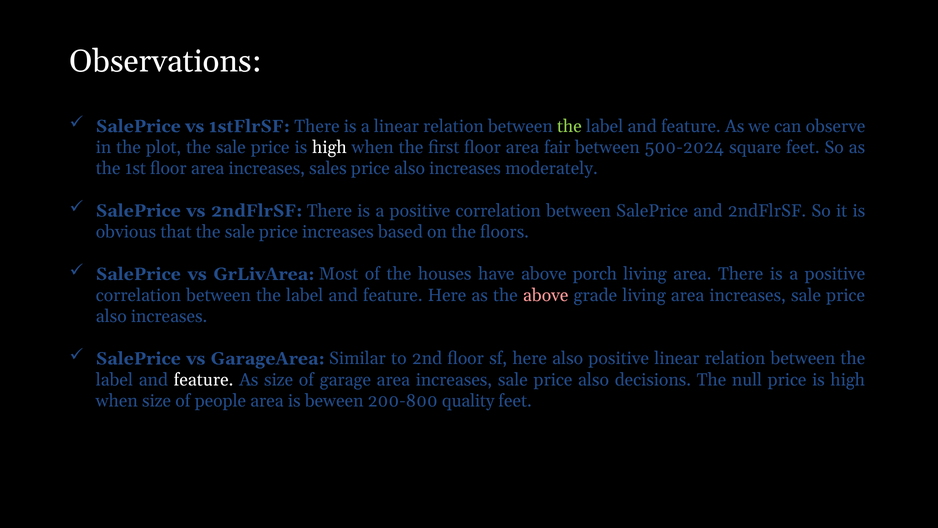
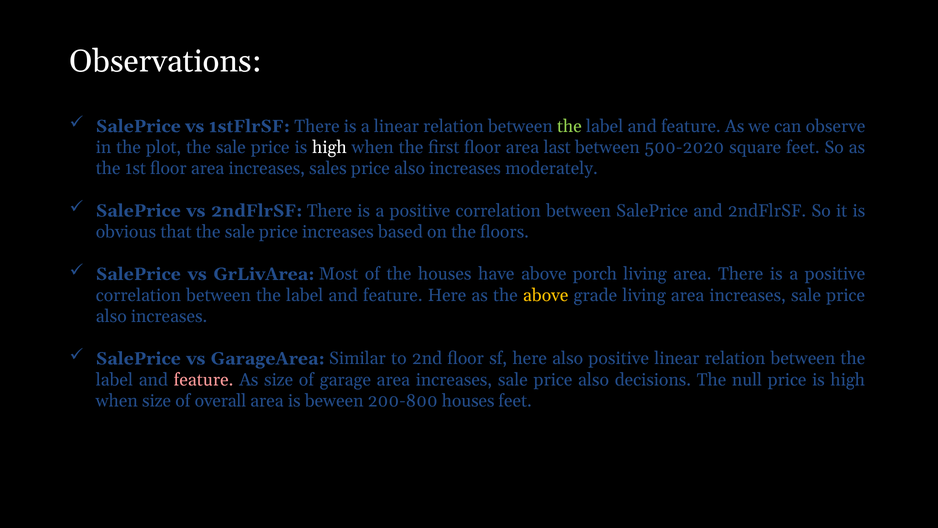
fair: fair -> last
500-2024: 500-2024 -> 500-2020
above at (546, 295) colour: pink -> yellow
feature at (204, 379) colour: white -> pink
people: people -> overall
200-800 quality: quality -> houses
